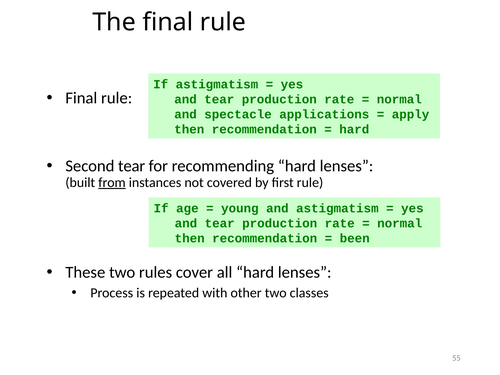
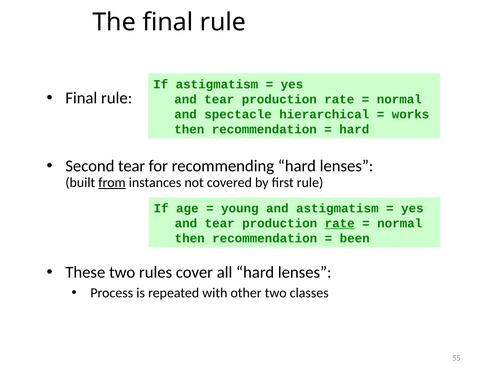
applications: applications -> hierarchical
apply: apply -> works
rate at (340, 223) underline: none -> present
